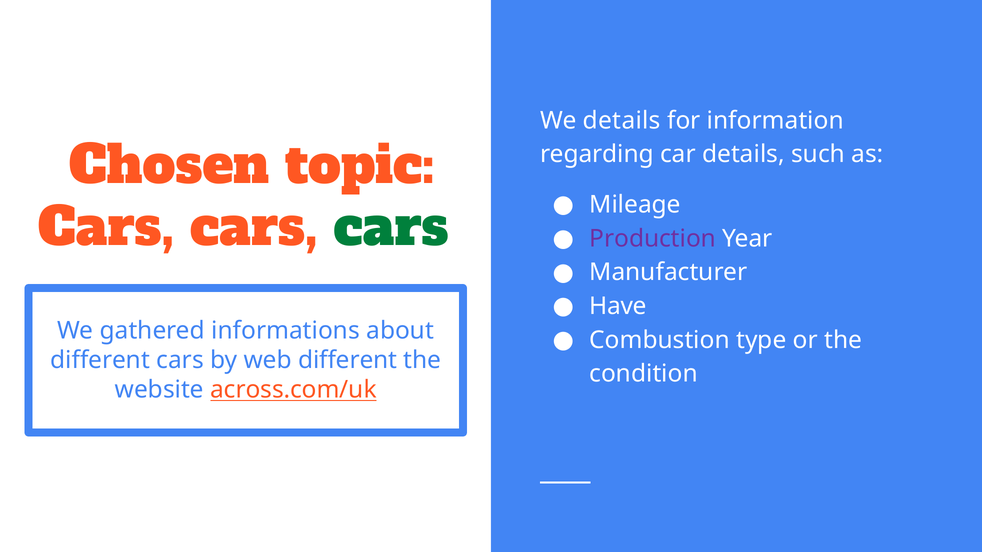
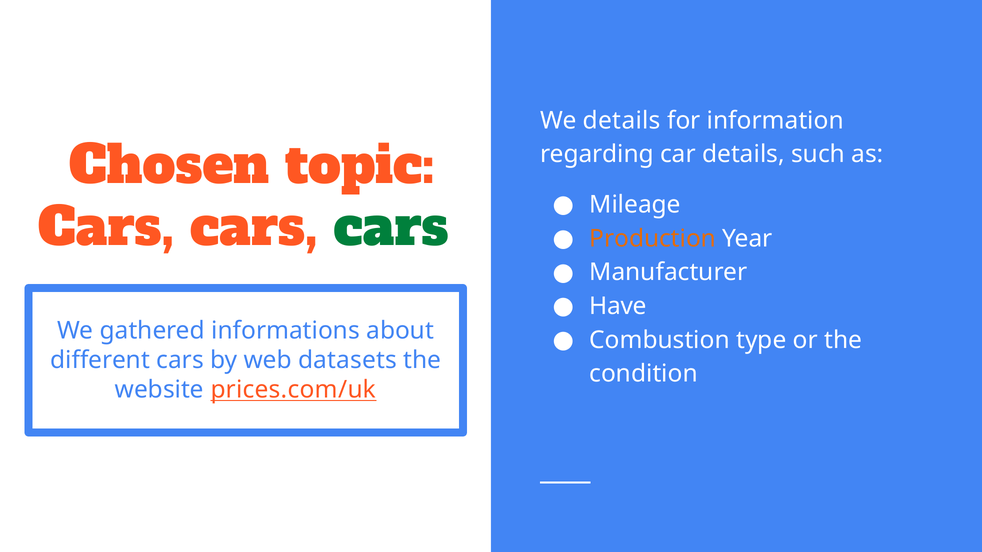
Production colour: purple -> orange
web different: different -> datasets
across.com/uk: across.com/uk -> prices.com/uk
